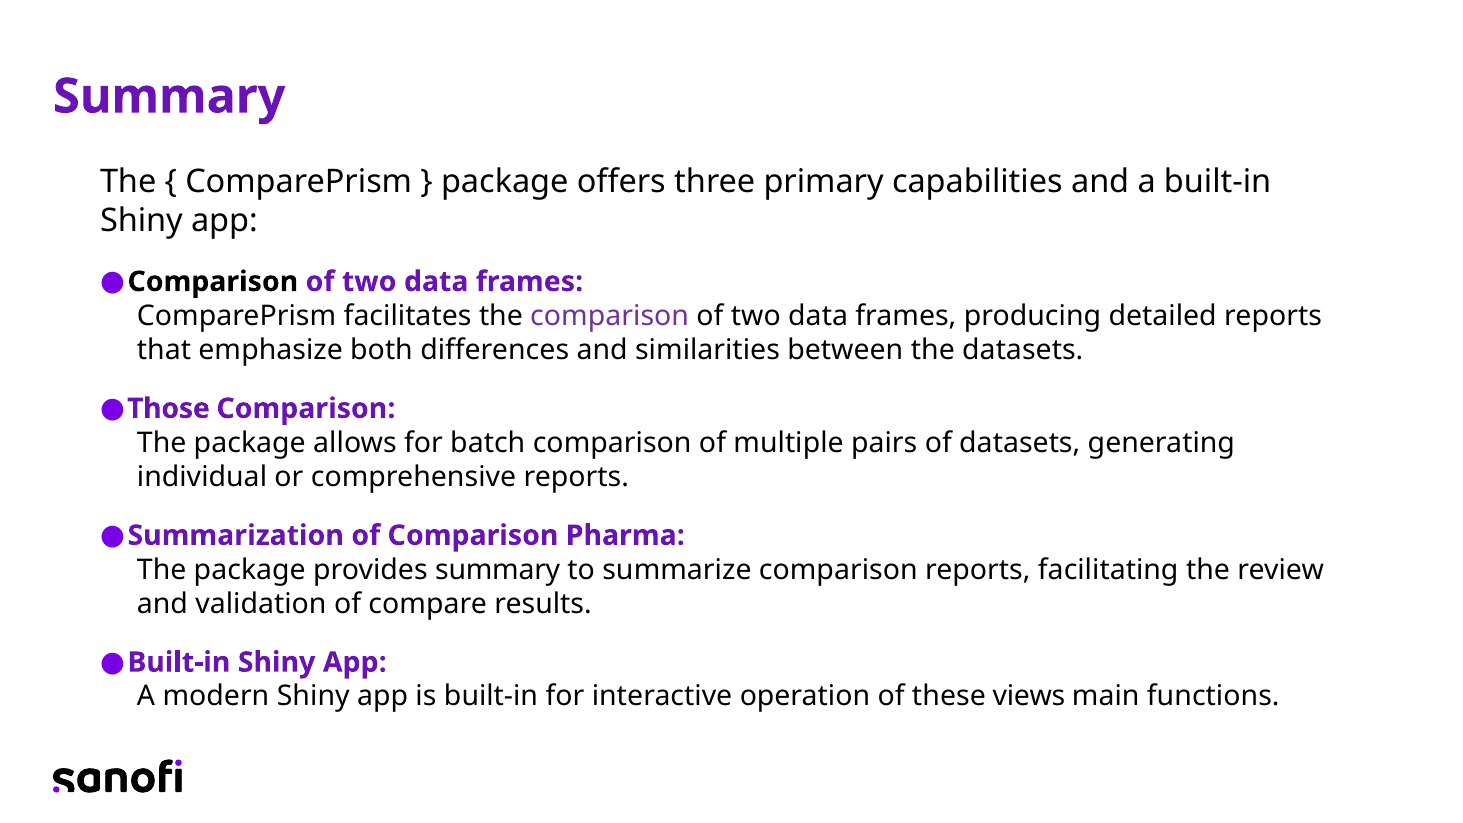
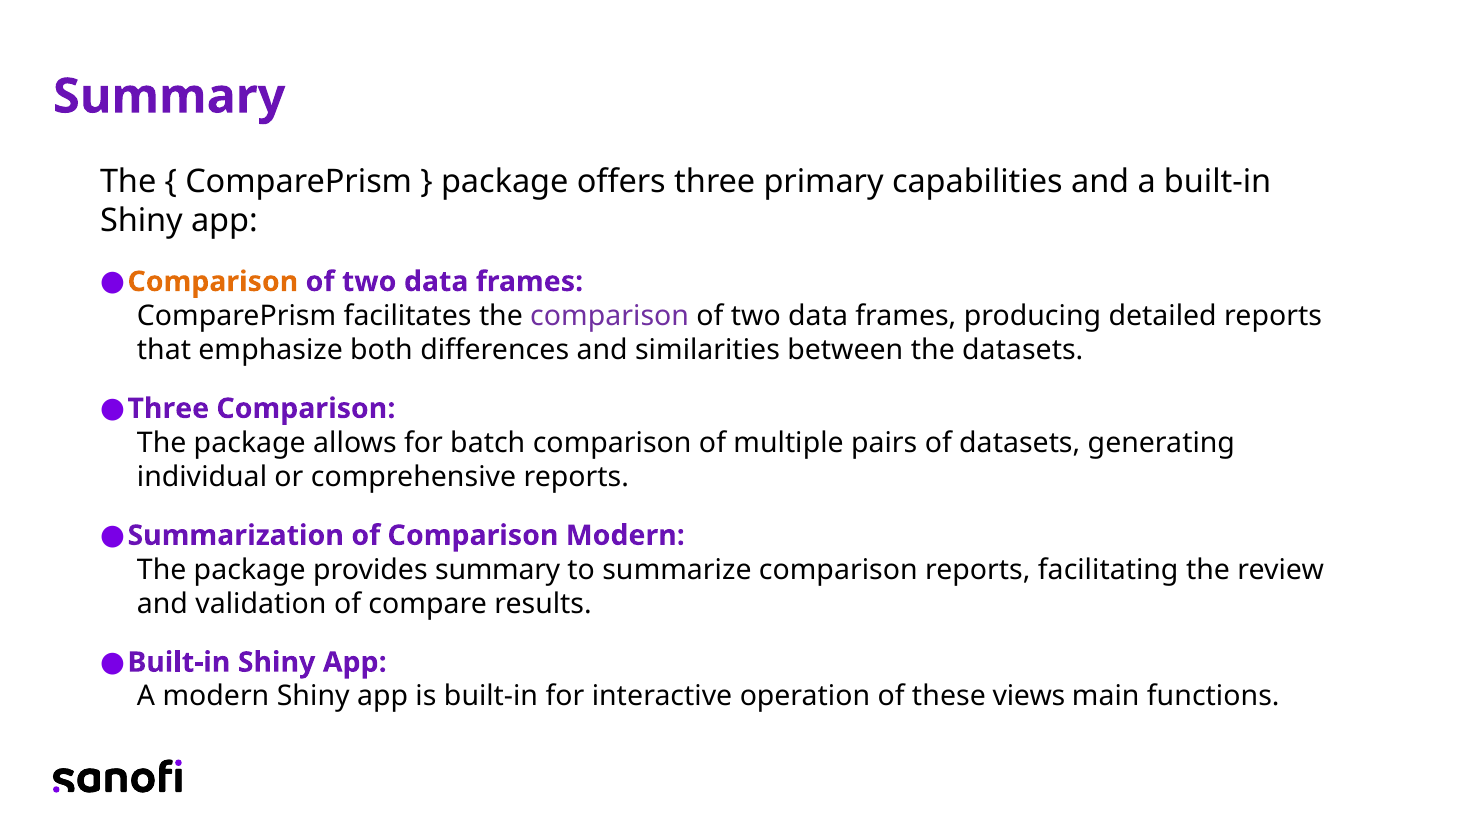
Comparison at (213, 282) colour: black -> orange
Those at (168, 409): Those -> Three
Comparison Pharma: Pharma -> Modern
